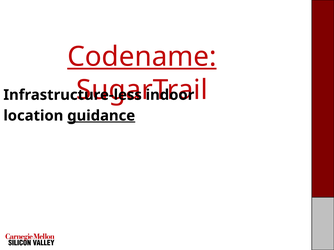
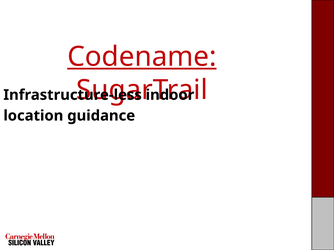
guidance underline: present -> none
